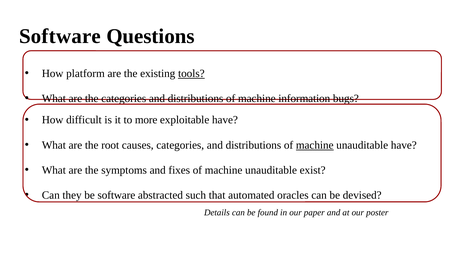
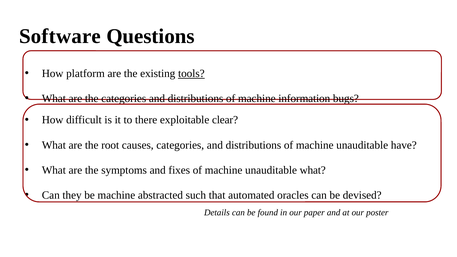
more: more -> there
exploitable have: have -> clear
machine at (315, 145) underline: present -> none
unauditable exist: exist -> what
be software: software -> machine
